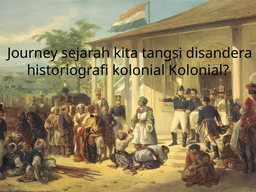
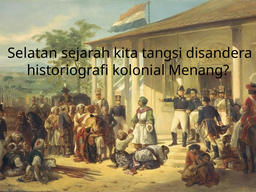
Journey: Journey -> Selatan
kolonial Kolonial: Kolonial -> Menang
